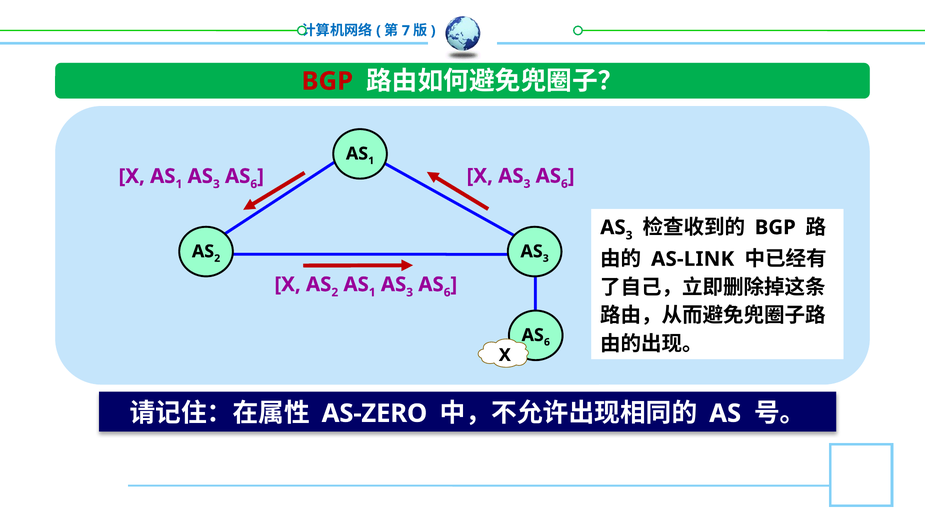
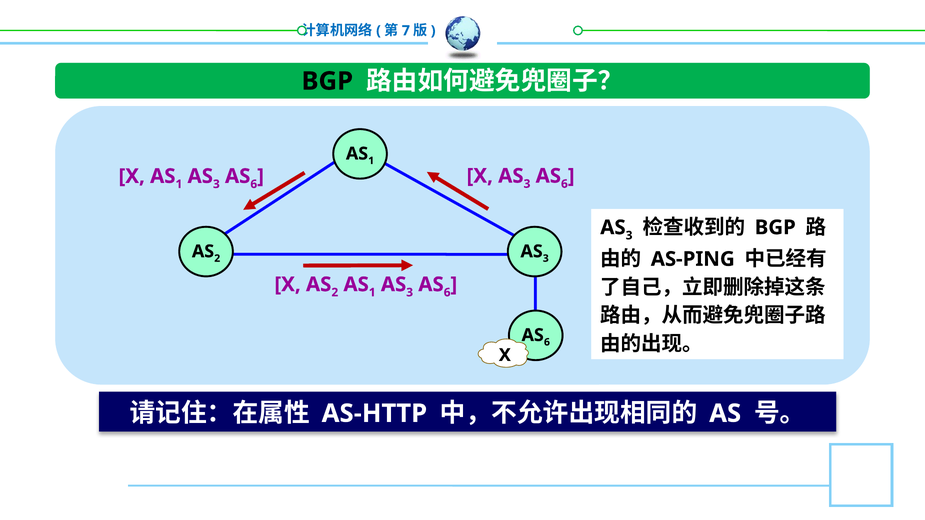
BGP at (327, 81) colour: red -> black
AS-LINK: AS-LINK -> AS-PING
AS-ZERO: AS-ZERO -> AS-HTTP
